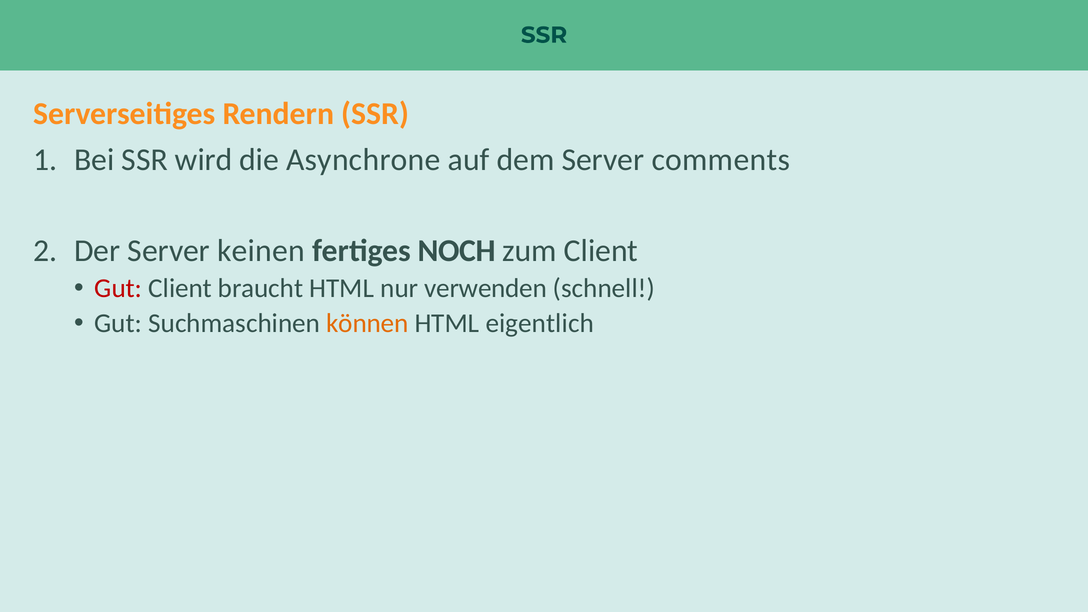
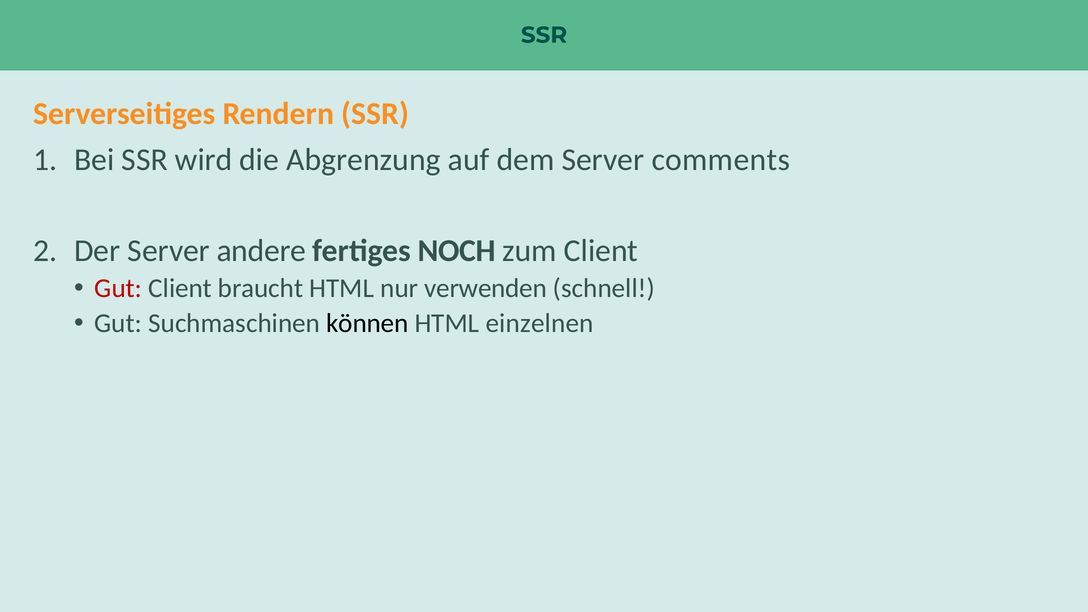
Asynchrone: Asynchrone -> Abgrenzung
keinen: keinen -> andere
können colour: orange -> black
eigentlich: eigentlich -> einzelnen
